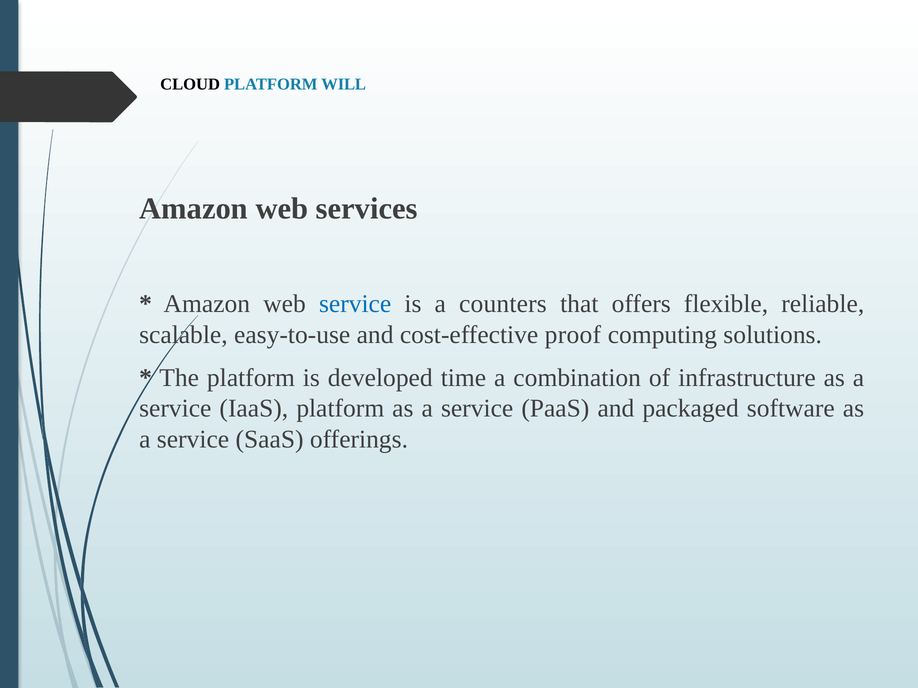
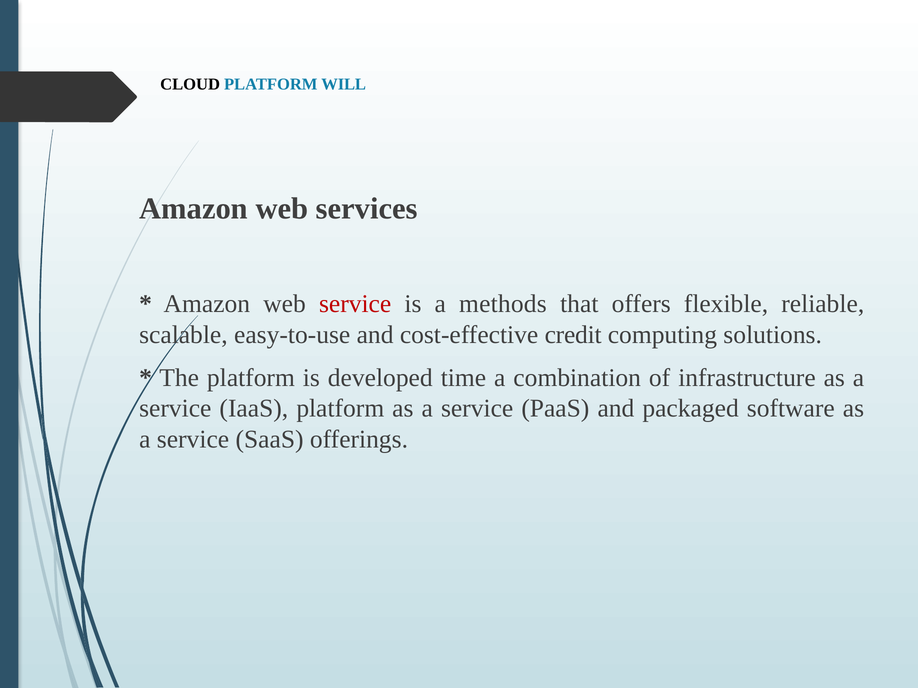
service at (355, 304) colour: blue -> red
counters: counters -> methods
proof: proof -> credit
